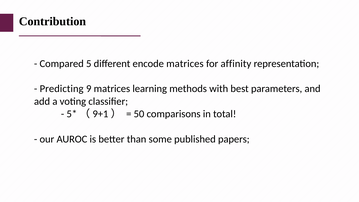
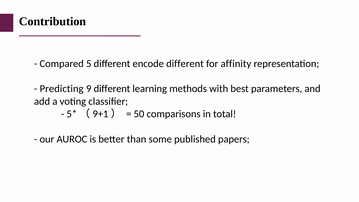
encode matrices: matrices -> different
9 matrices: matrices -> different
